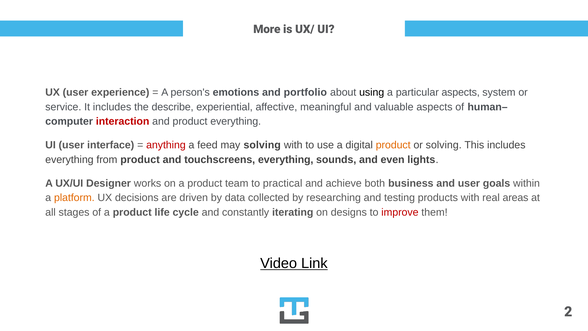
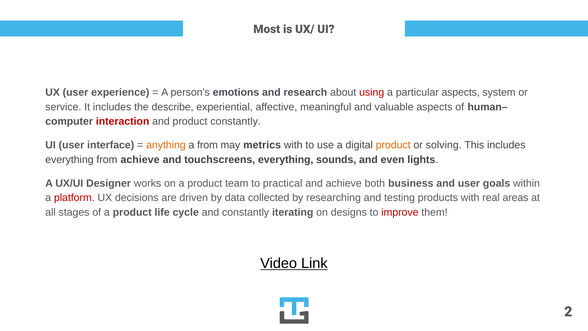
More: More -> Most
portfolio: portfolio -> research
using colour: black -> red
product everything: everything -> constantly
anything colour: red -> orange
a feed: feed -> from
may solving: solving -> metrics
from product: product -> achieve
platform colour: orange -> red
